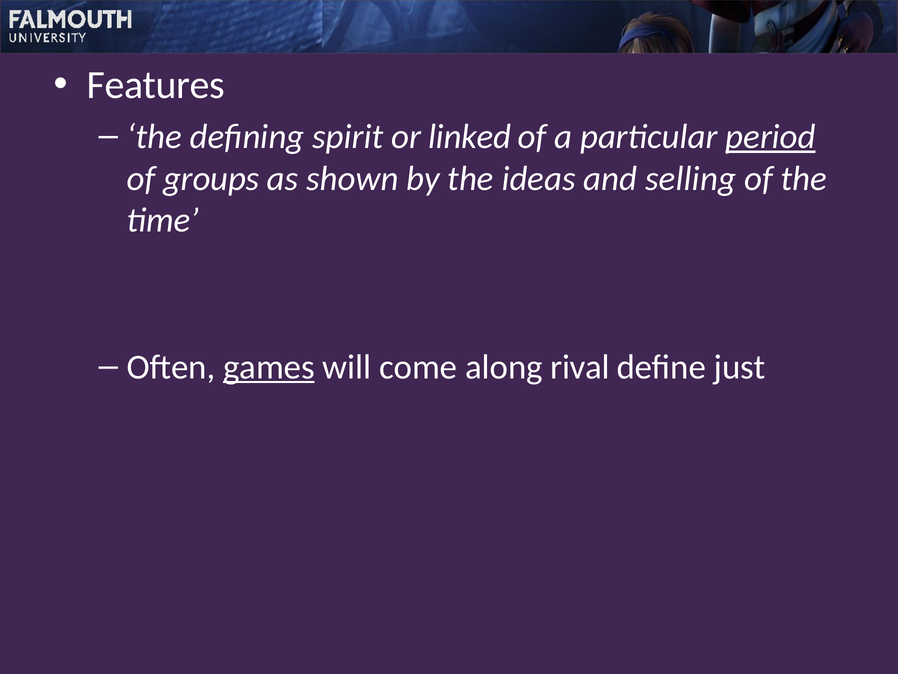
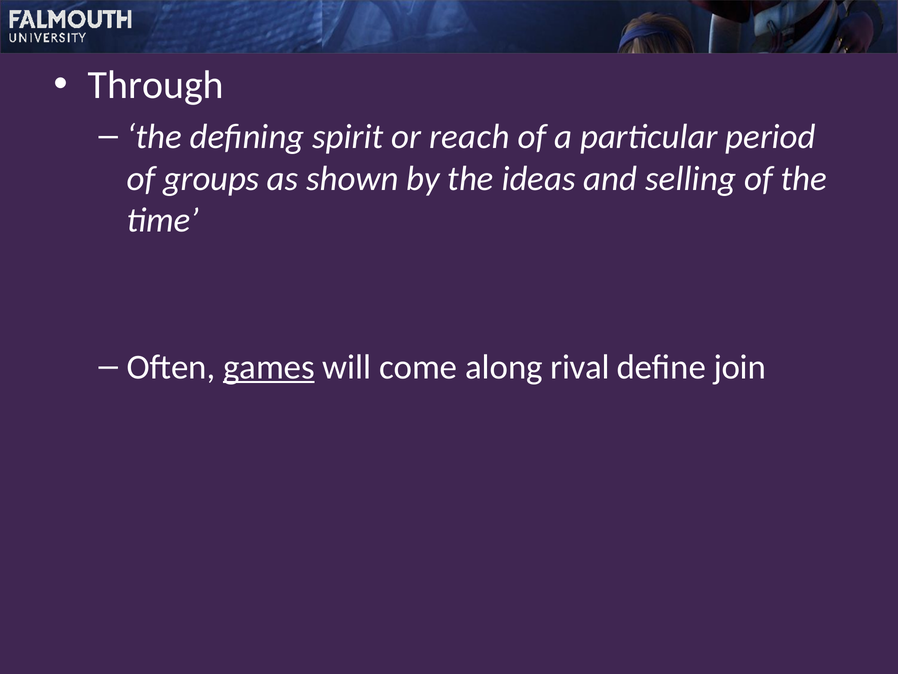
Features: Features -> Through
linked: linked -> reach
period underline: present -> none
just: just -> join
